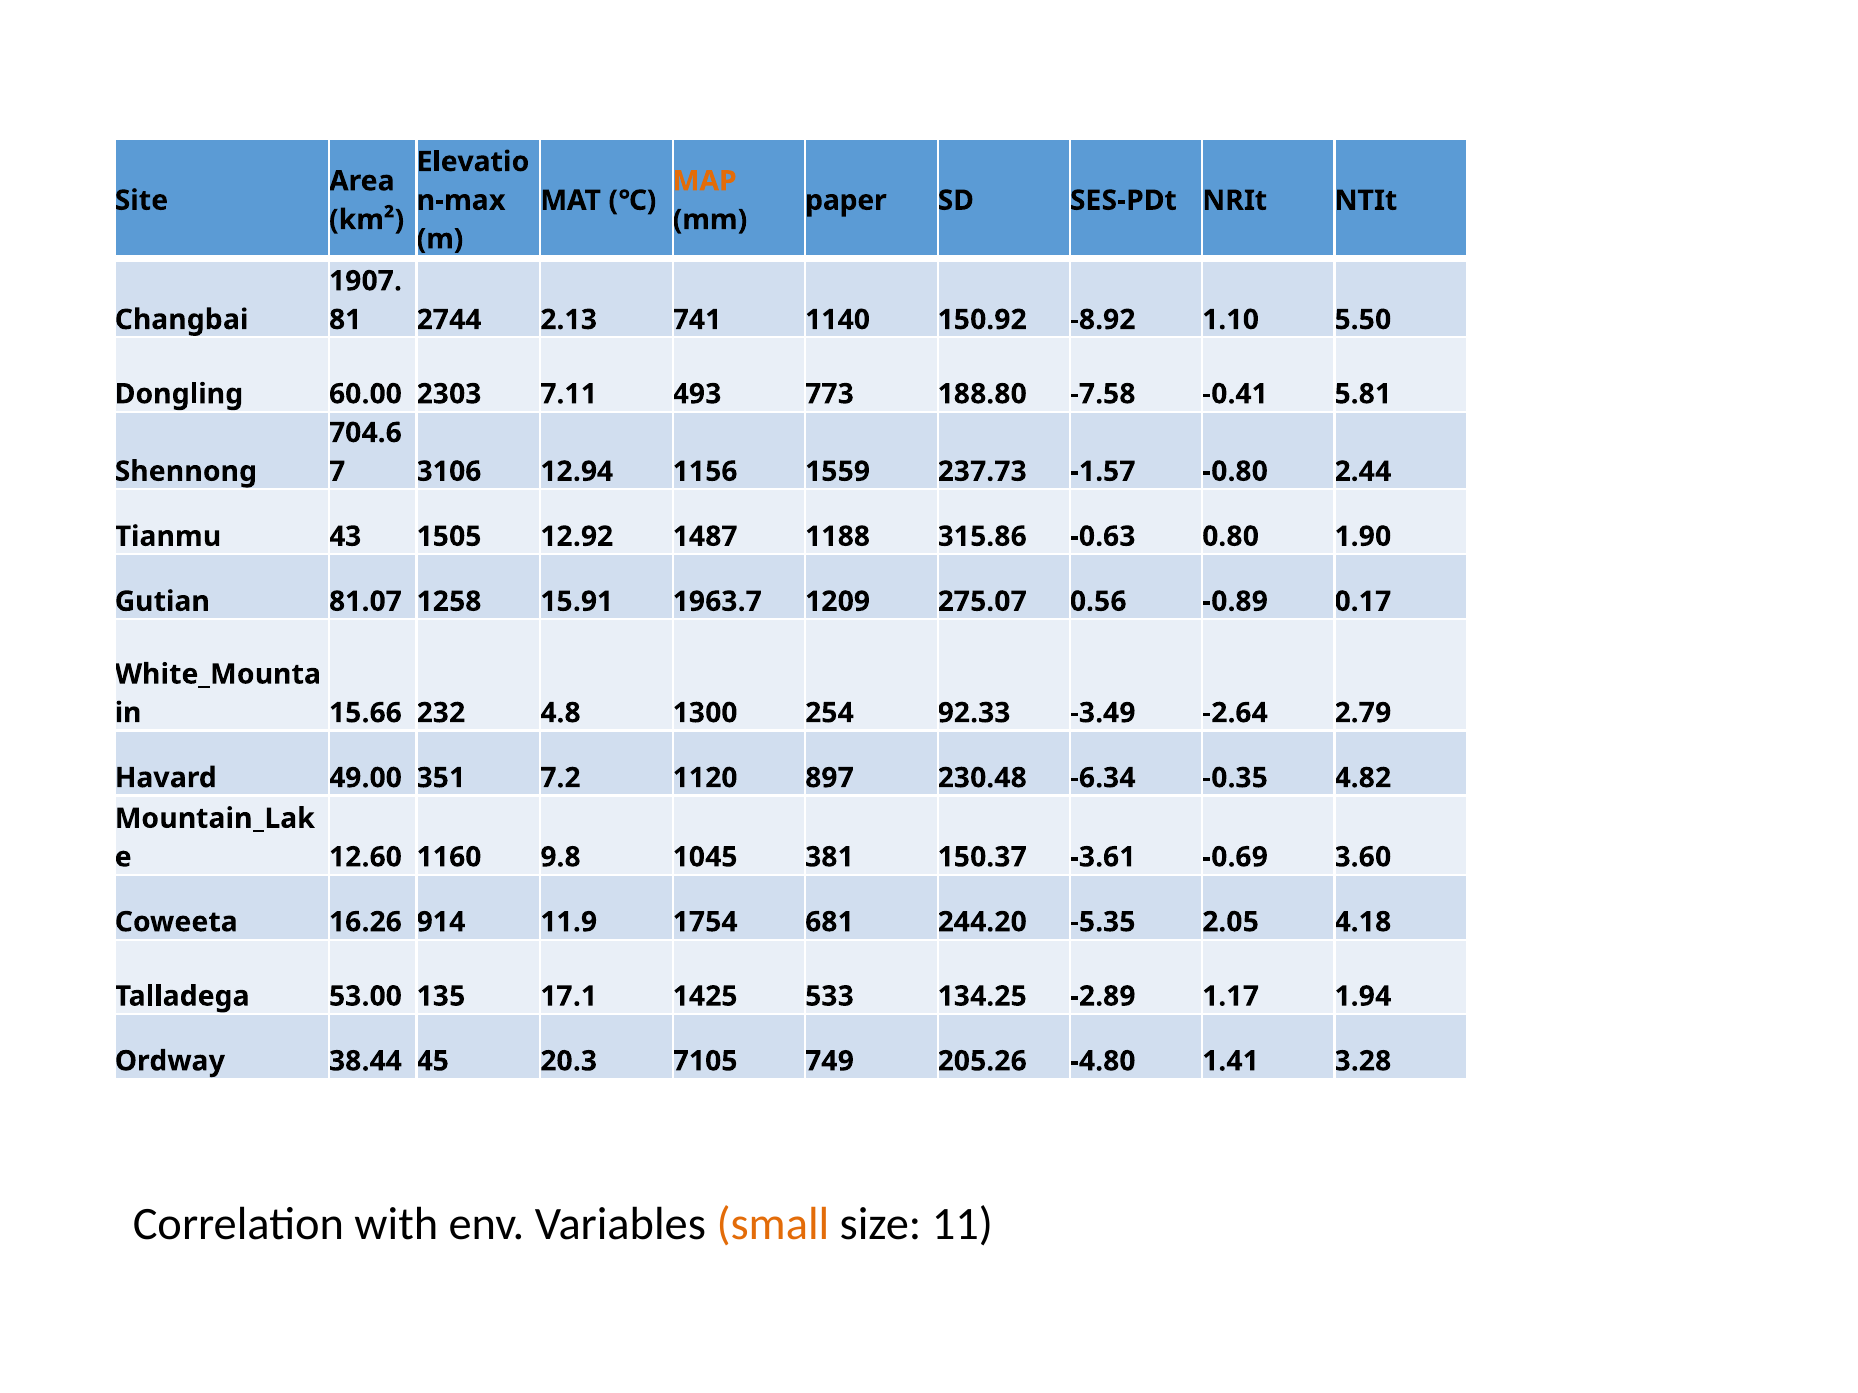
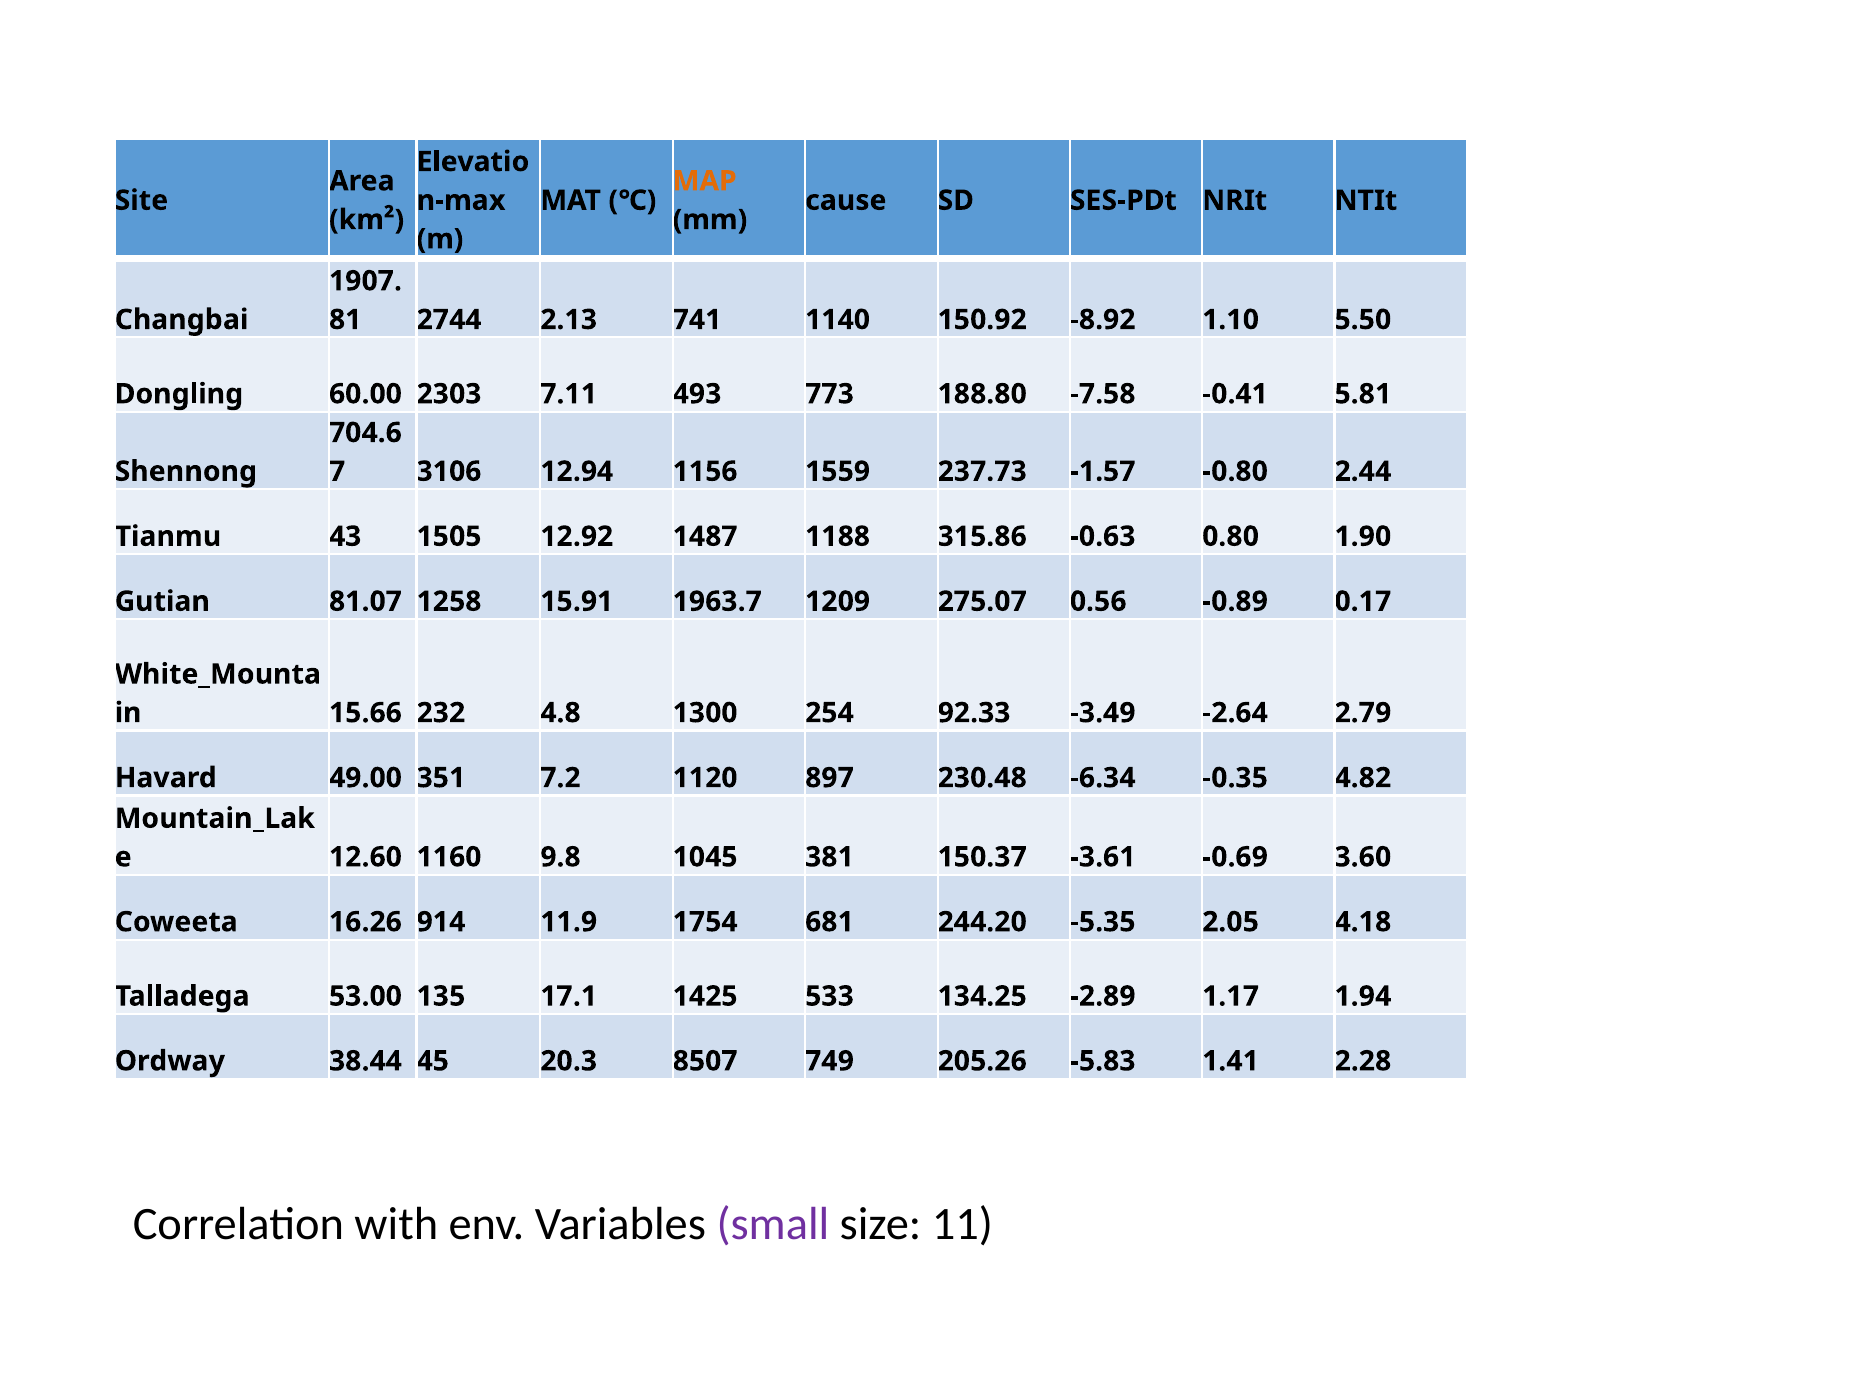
paper: paper -> cause
7105: 7105 -> 8507
-4.80: -4.80 -> -5.83
3.28: 3.28 -> 2.28
small colour: orange -> purple
